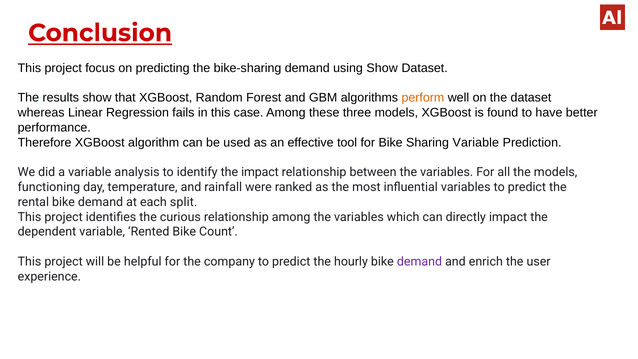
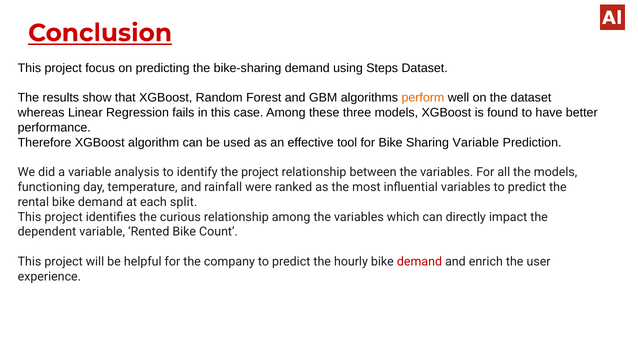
using Show: Show -> Steps
the impact: impact -> project
demand at (419, 262) colour: purple -> red
